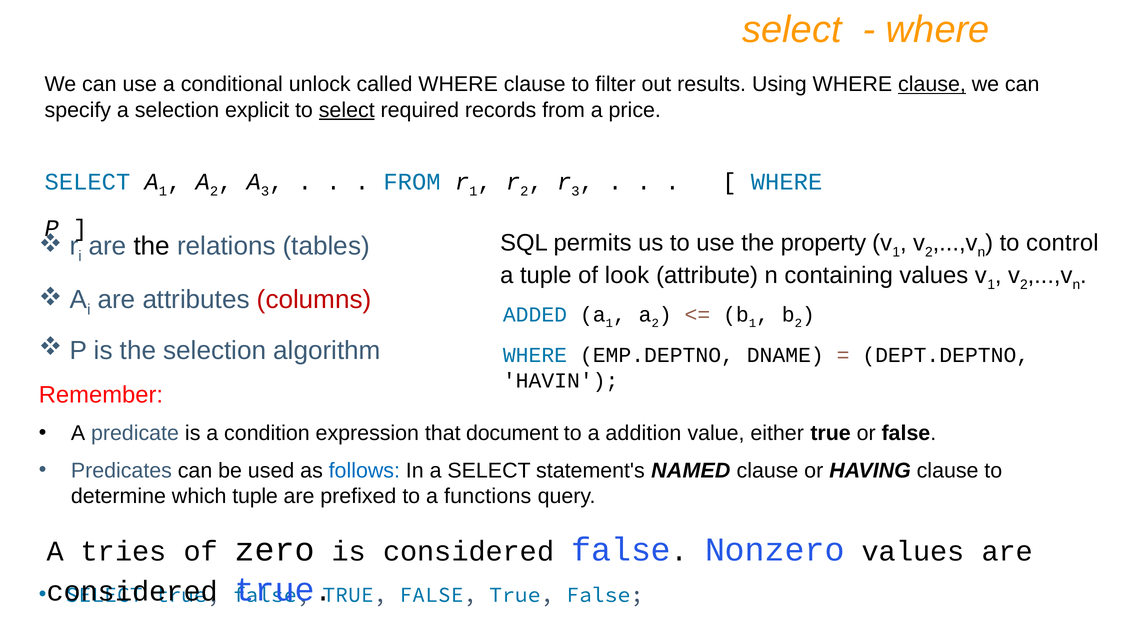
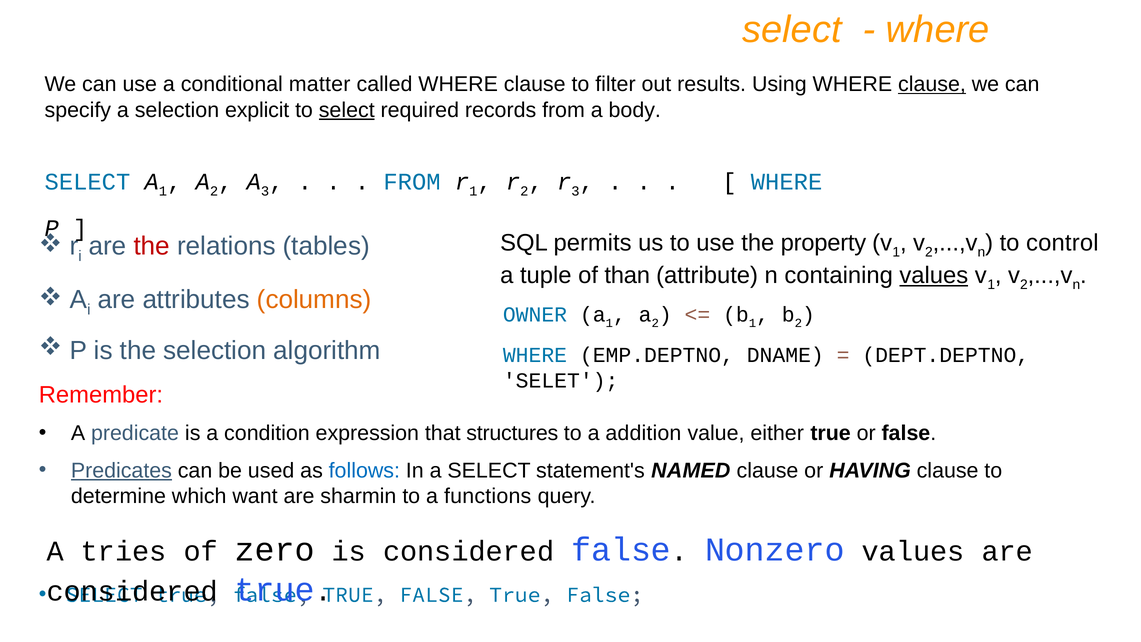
unlock: unlock -> matter
price: price -> body
the at (152, 246) colour: black -> red
look: look -> than
values at (934, 275) underline: none -> present
columns colour: red -> orange
ADDED: ADDED -> OWNER
HAVIN: HAVIN -> SELET
document: document -> structures
Predicates underline: none -> present
which tuple: tuple -> want
prefixed: prefixed -> sharmin
